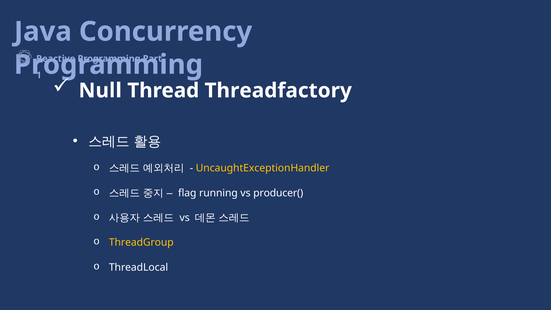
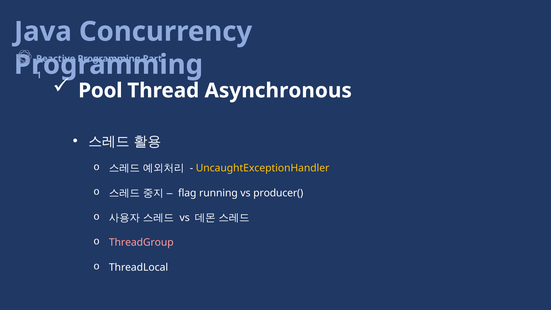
Null: Null -> Pool
Threadfactory: Threadfactory -> Asynchronous
ThreadGroup colour: yellow -> pink
